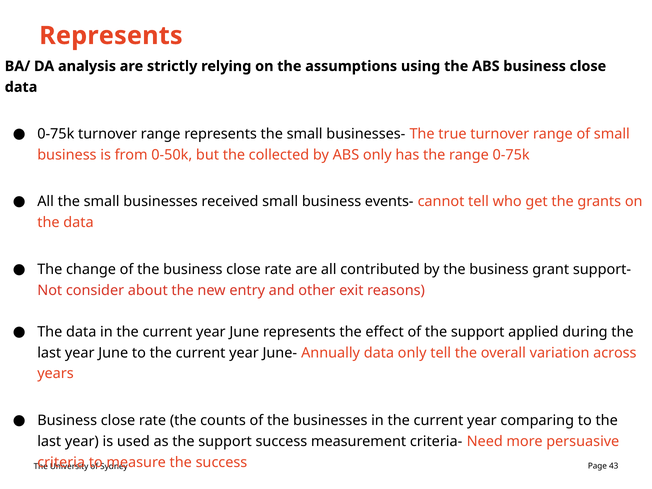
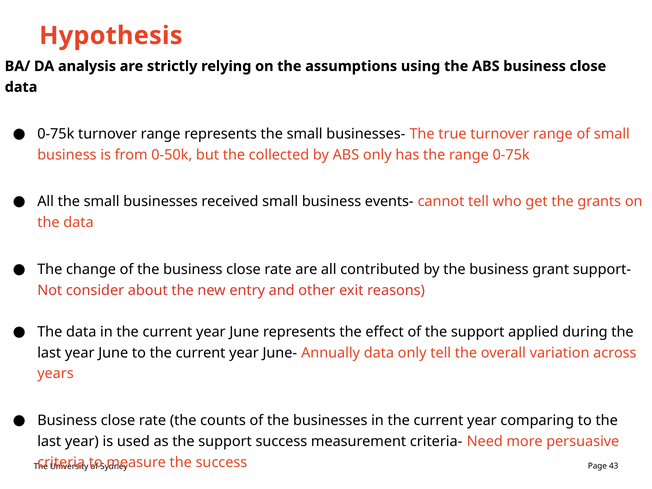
Represents at (111, 36): Represents -> Hypothesis
